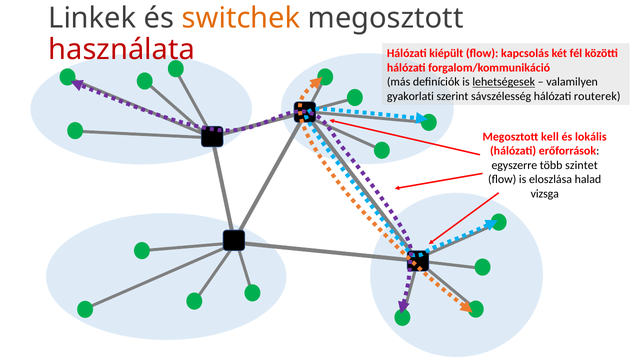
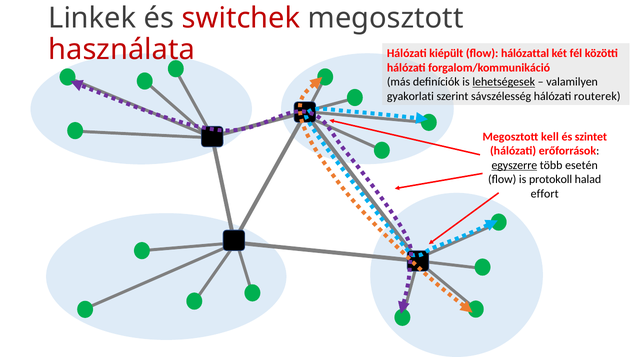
switchek colour: orange -> red
kapcsolás: kapcsolás -> hálózattal
lokális: lokális -> szintet
egyszerre underline: none -> present
szintet: szintet -> esetén
eloszlása: eloszlása -> protokoll
vizsga: vizsga -> effort
